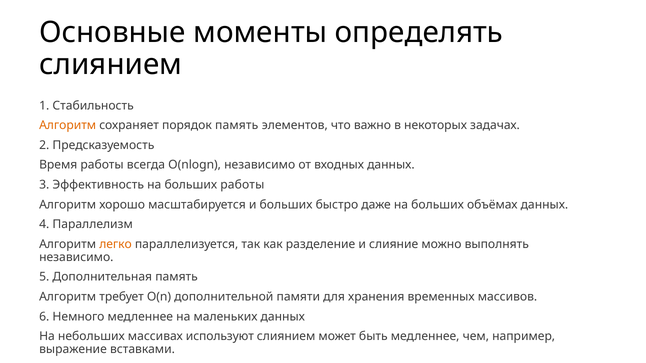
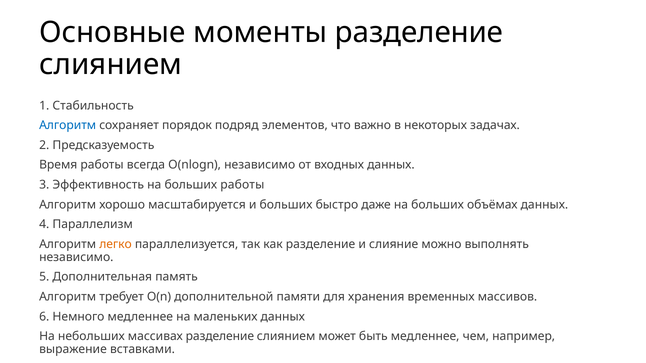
моменты определять: определять -> разделение
Алгоритм at (68, 125) colour: orange -> blue
порядок память: память -> подряд
массивах используют: используют -> разделение
